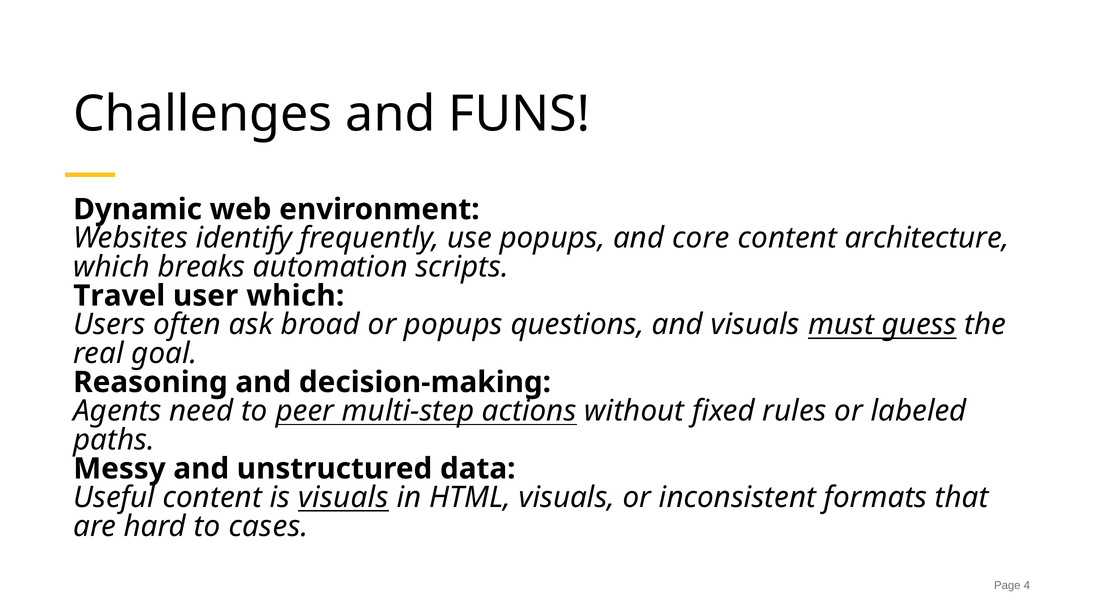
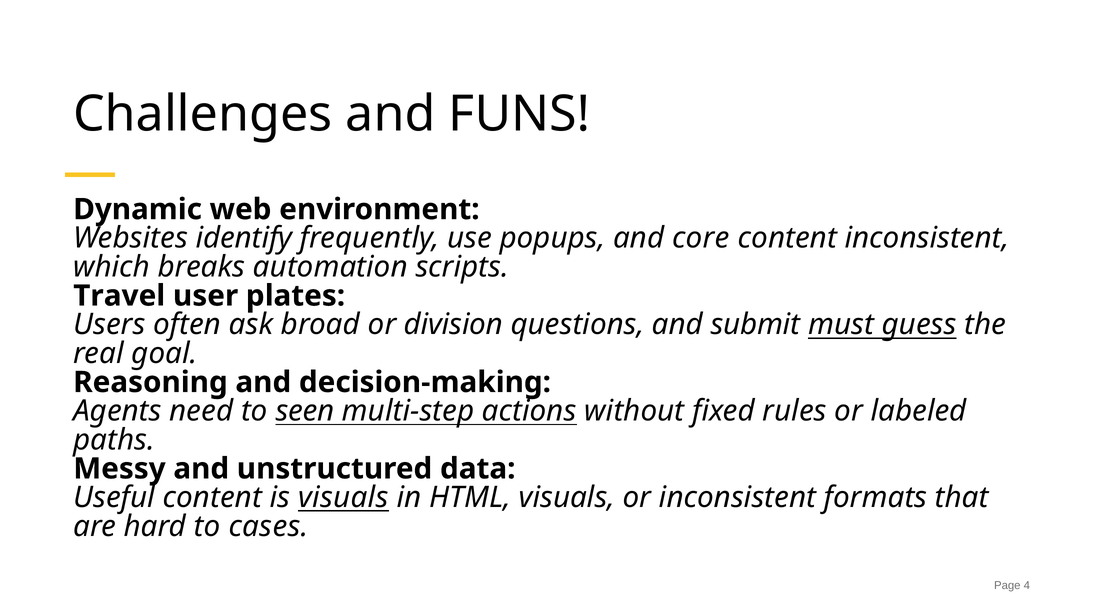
content architecture: architecture -> inconsistent
user which: which -> plates
or popups: popups -> division
and visuals: visuals -> submit
peer: peer -> seen
